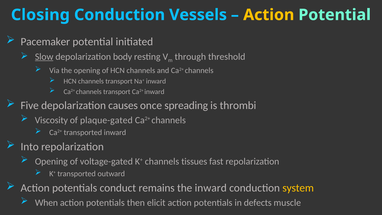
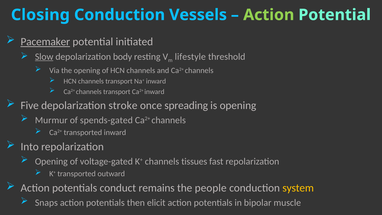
Action at (269, 15) colour: yellow -> light green
Pacemaker underline: none -> present
through: through -> lifestyle
causes: causes -> stroke
is thrombi: thrombi -> opening
Viscosity: Viscosity -> Murmur
plaque-gated: plaque-gated -> spends-gated
the inward: inward -> people
When: When -> Snaps
defects: defects -> bipolar
